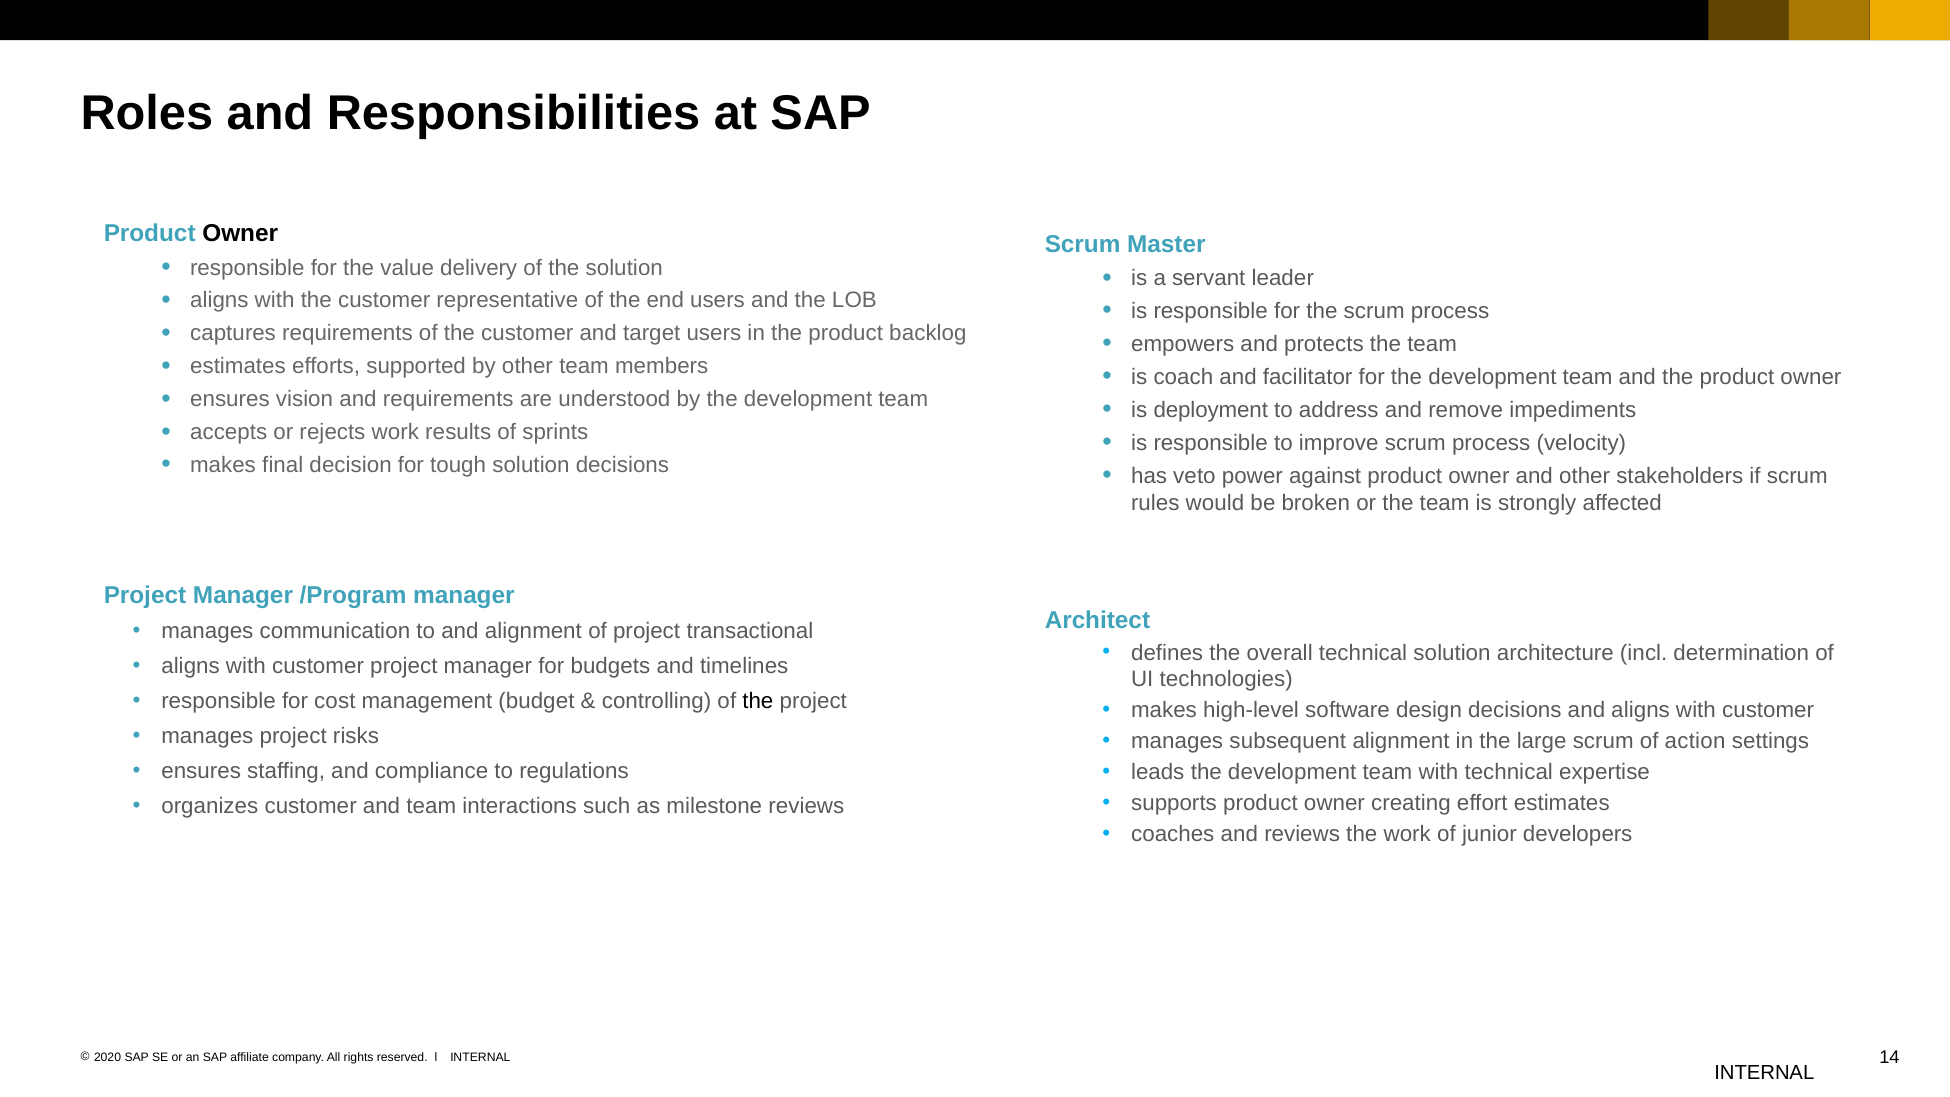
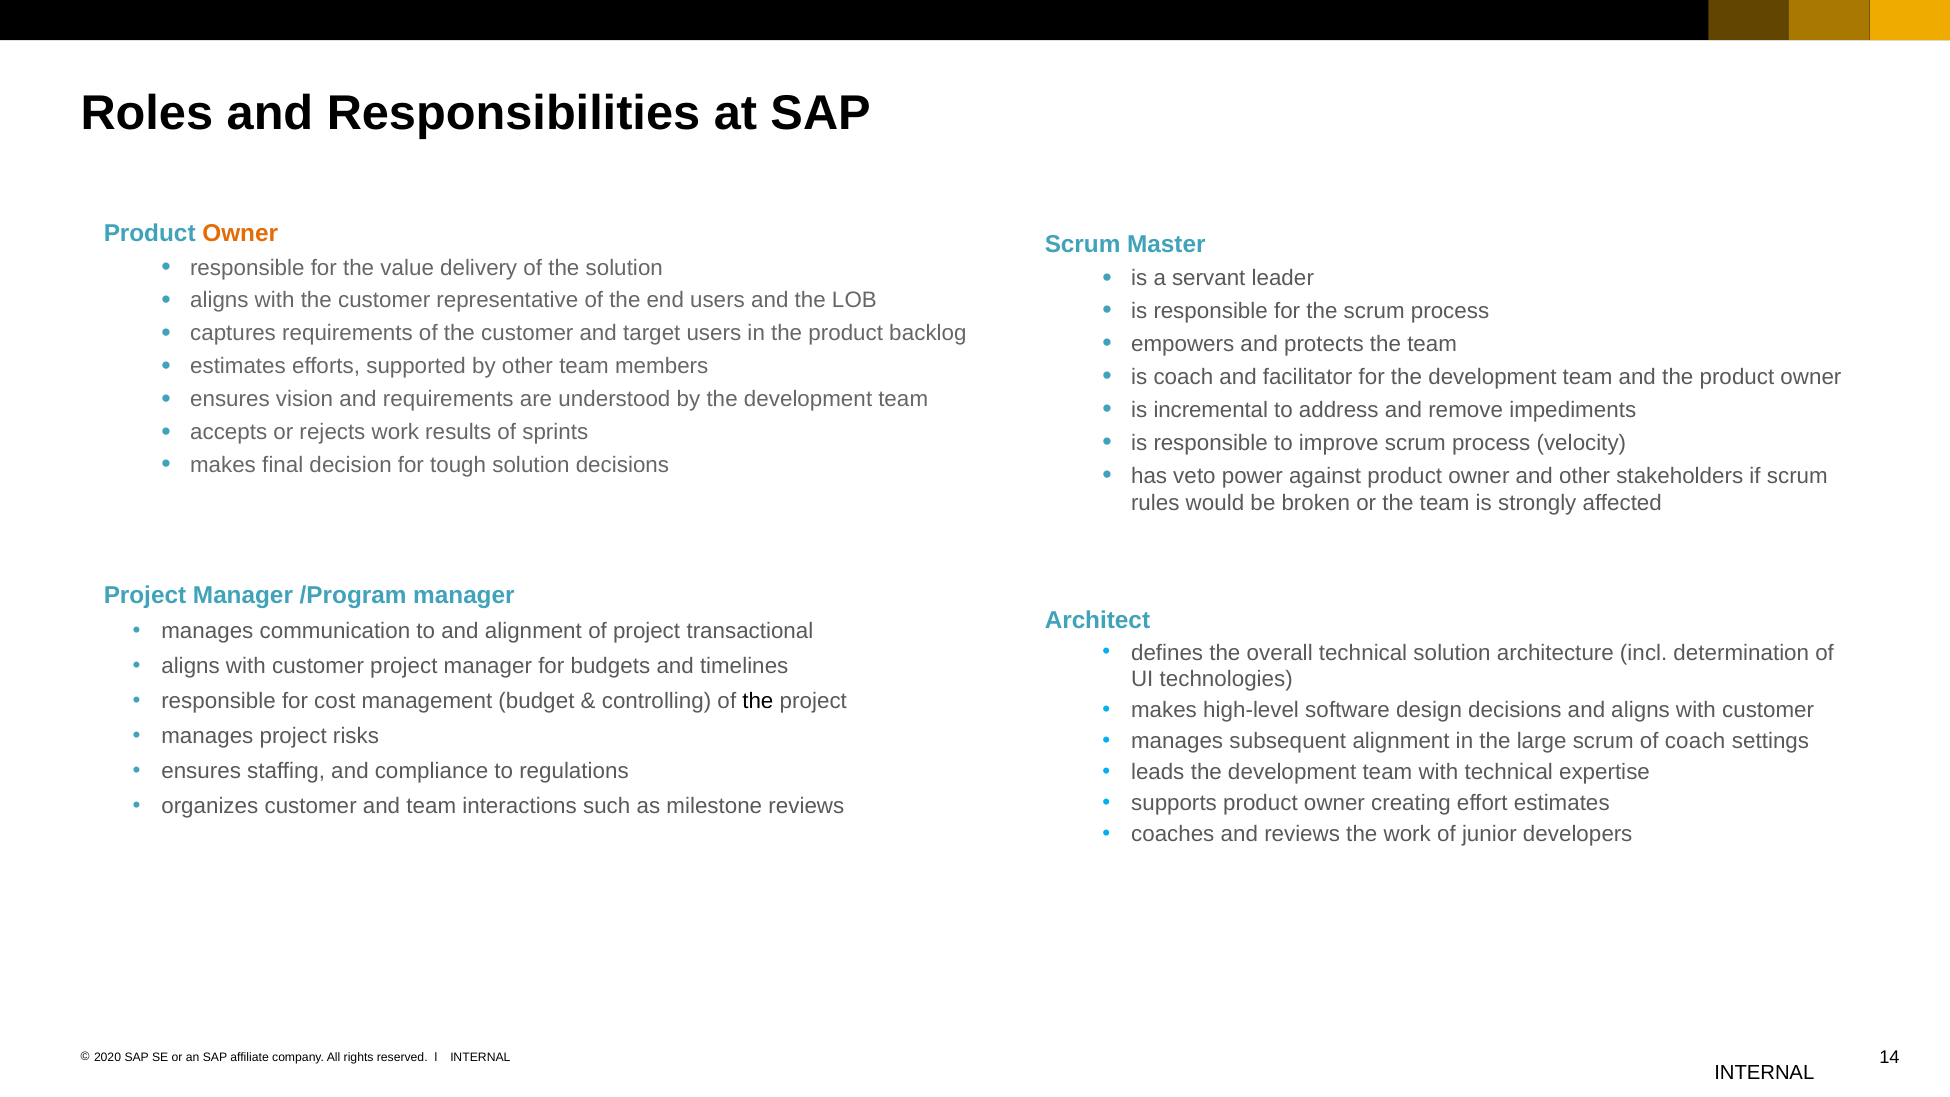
Owner at (240, 234) colour: black -> orange
deployment: deployment -> incremental
of action: action -> coach
